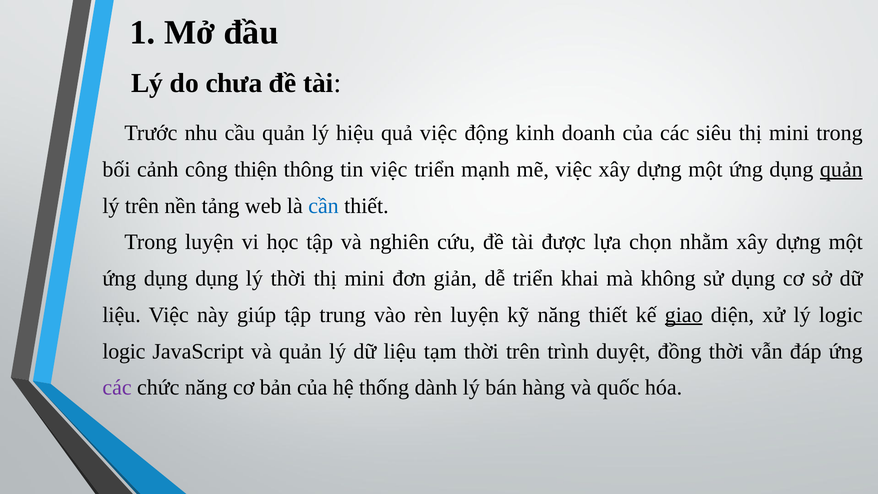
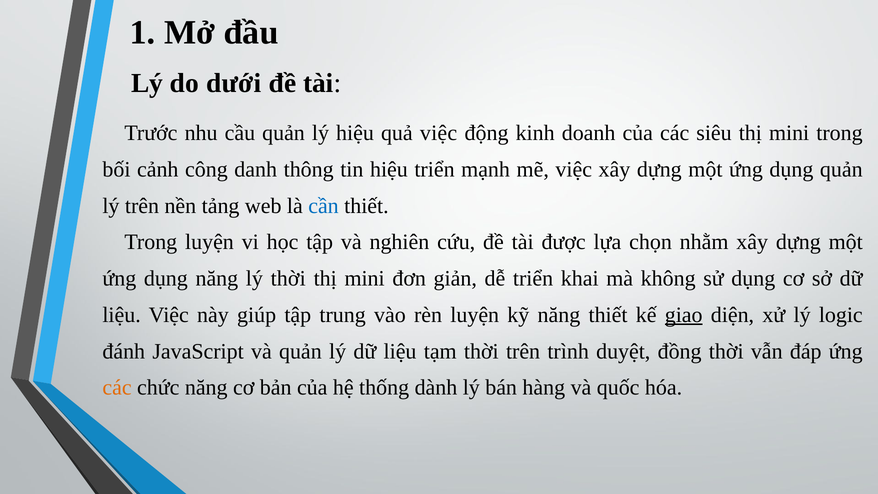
chưa: chưa -> dưới
thiện: thiện -> danh
tin việc: việc -> hiệu
quản at (841, 169) underline: present -> none
dụng dụng: dụng -> năng
logic at (124, 351): logic -> đánh
các at (117, 388) colour: purple -> orange
